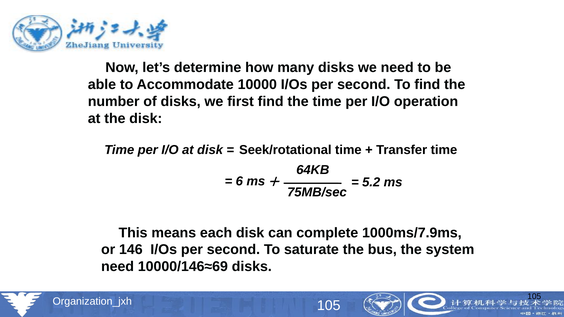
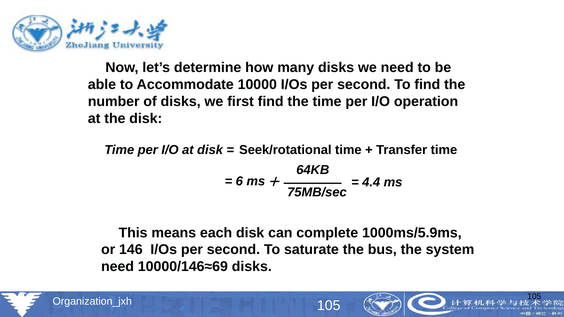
5.2: 5.2 -> 4.4
1000ms/7.9ms: 1000ms/7.9ms -> 1000ms/5.9ms
